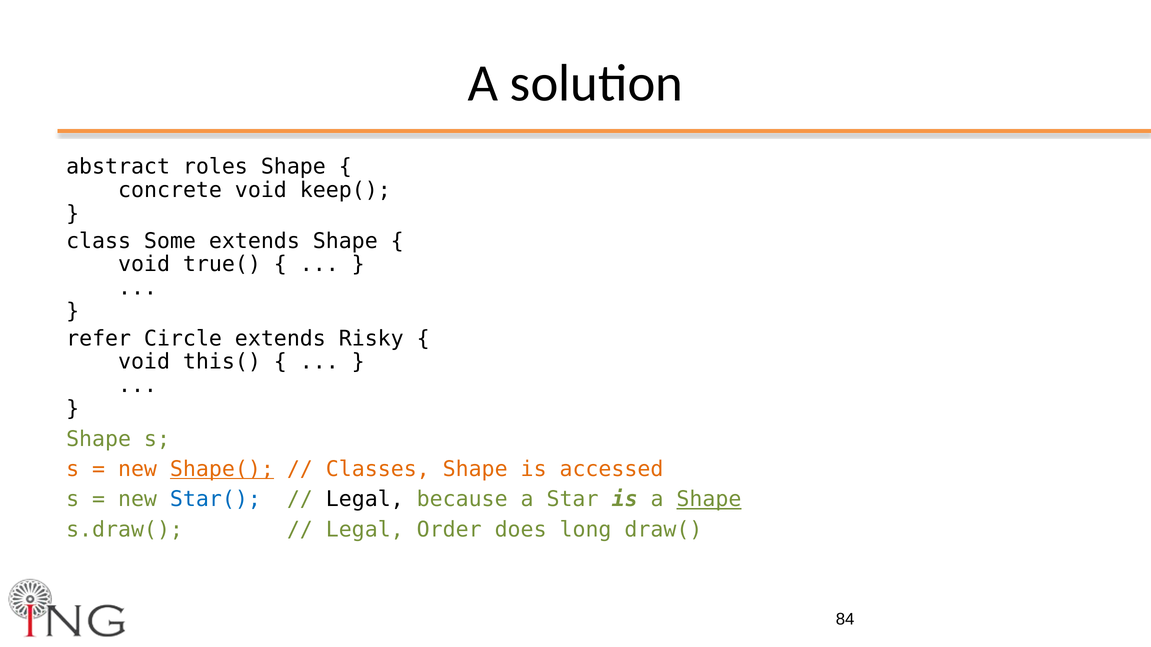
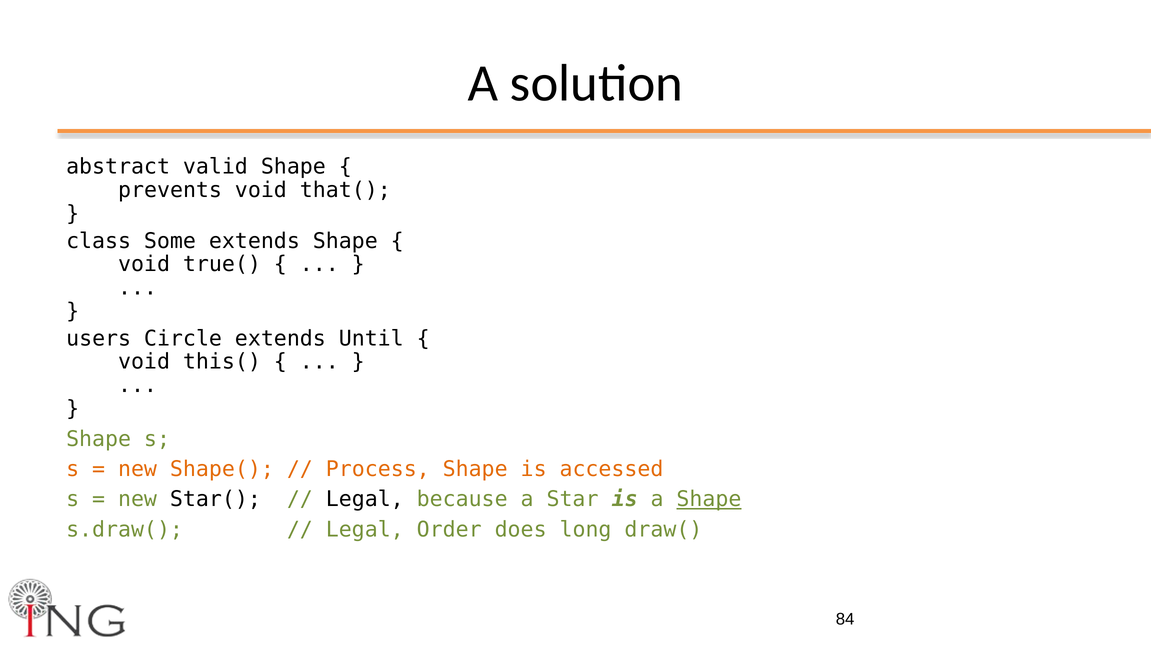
roles: roles -> valid
concrete: concrete -> prevents
keep(: keep( -> that(
refer: refer -> users
Risky: Risky -> Until
Shape( underline: present -> none
Classes: Classes -> Process
Star( colour: blue -> black
